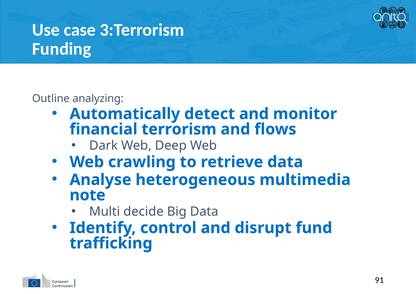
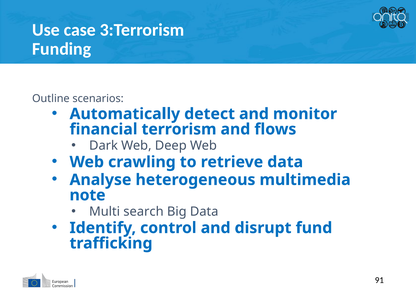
analyzing: analyzing -> scenarios
decide: decide -> search
